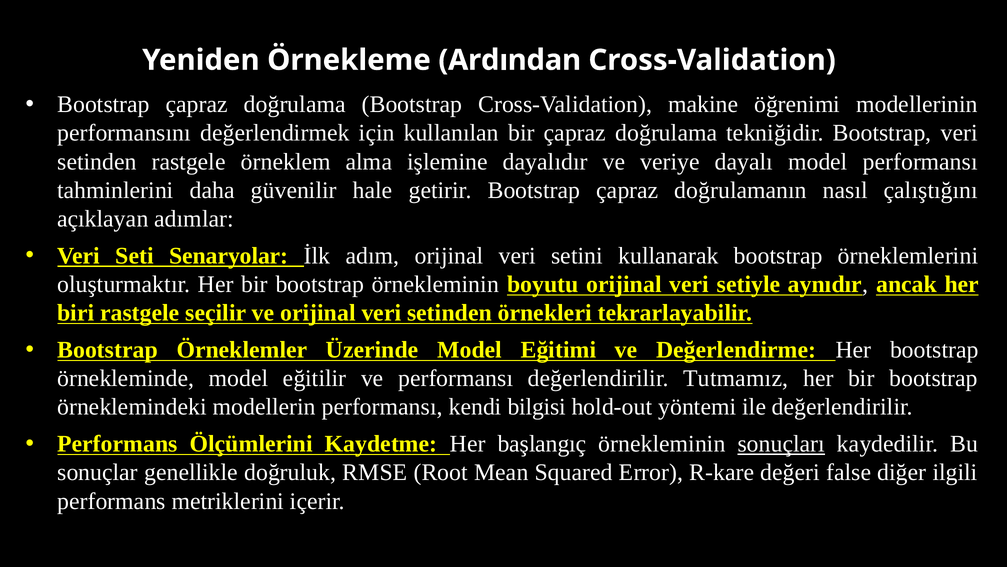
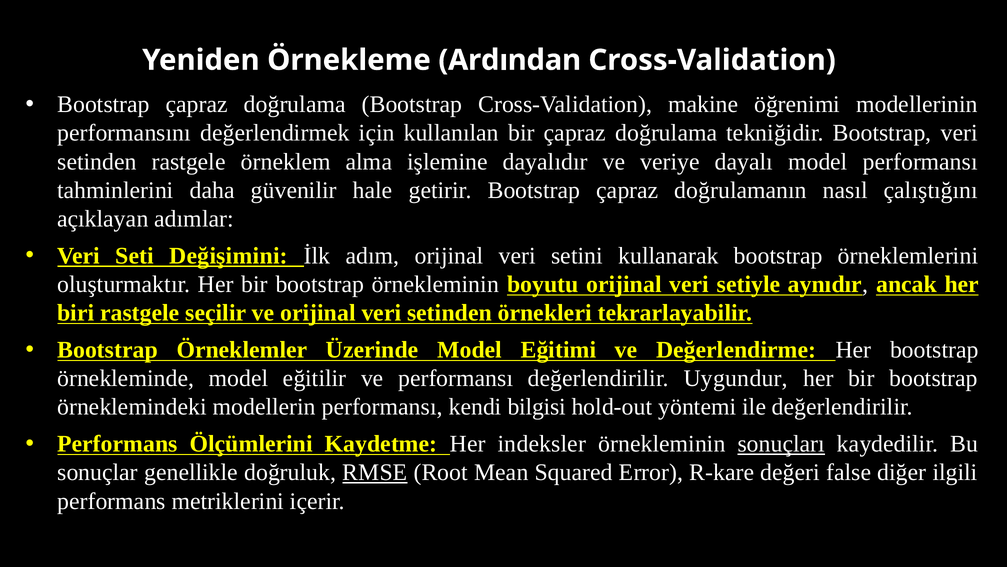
Senaryolar: Senaryolar -> Değişimini
Tutmamız: Tutmamız -> Uygundur
başlangıç: başlangıç -> indeksler
RMSE underline: none -> present
